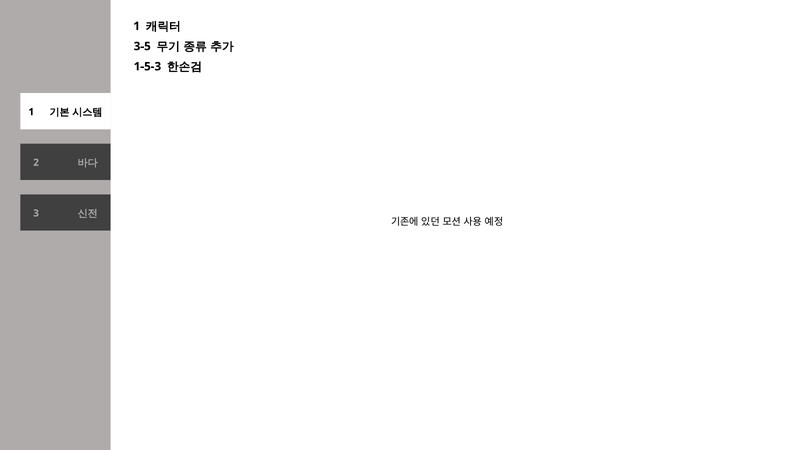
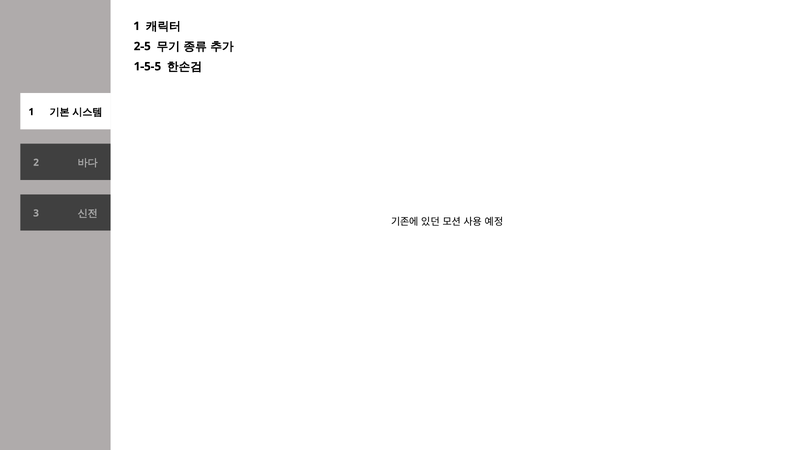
3-5: 3-5 -> 2-5
1-5-3: 1-5-3 -> 1-5-5
